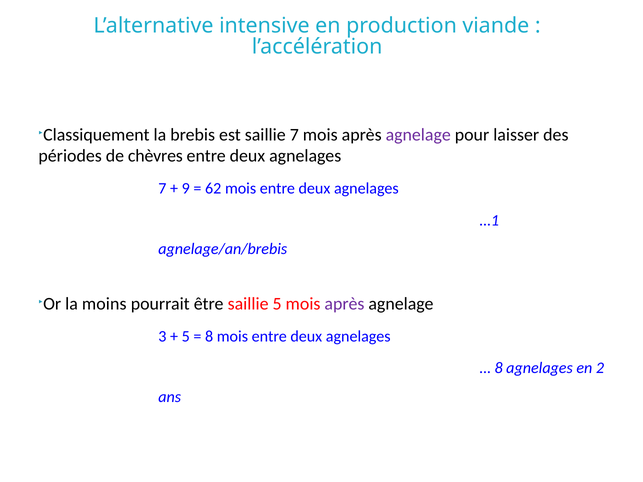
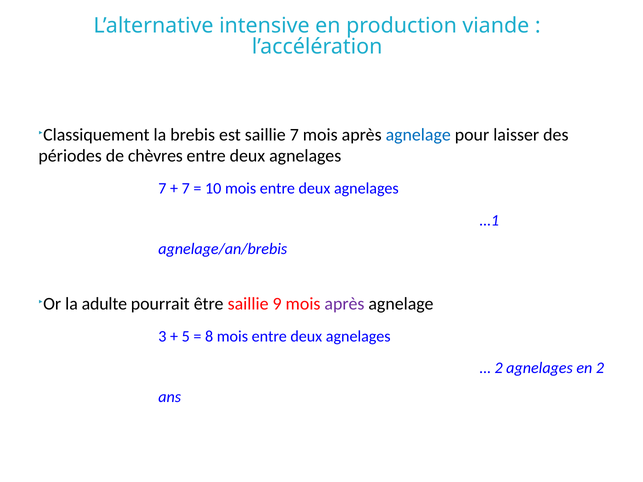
agnelage at (418, 135) colour: purple -> blue
9 at (186, 189): 9 -> 7
62: 62 -> 10
moins: moins -> adulte
saillie 5: 5 -> 9
8 at (499, 368): 8 -> 2
